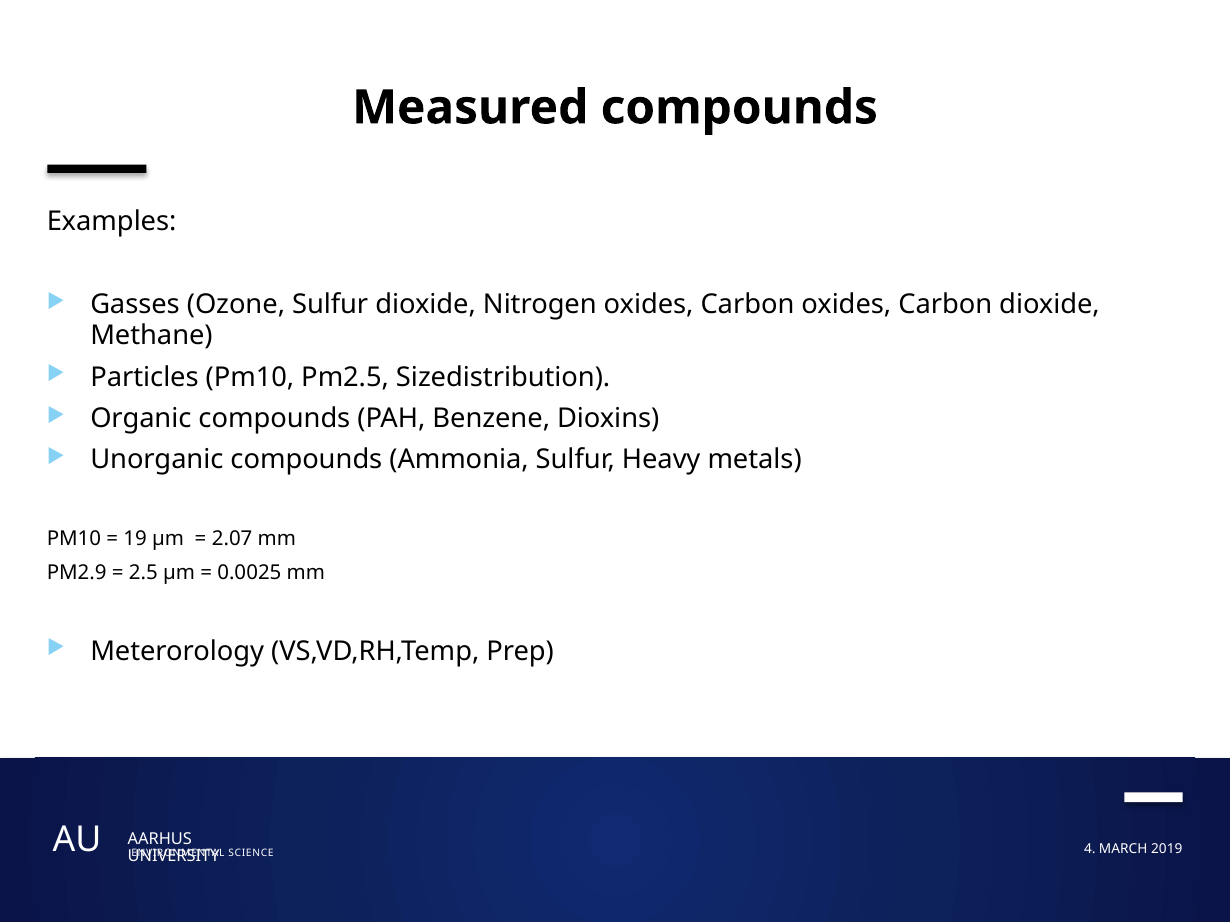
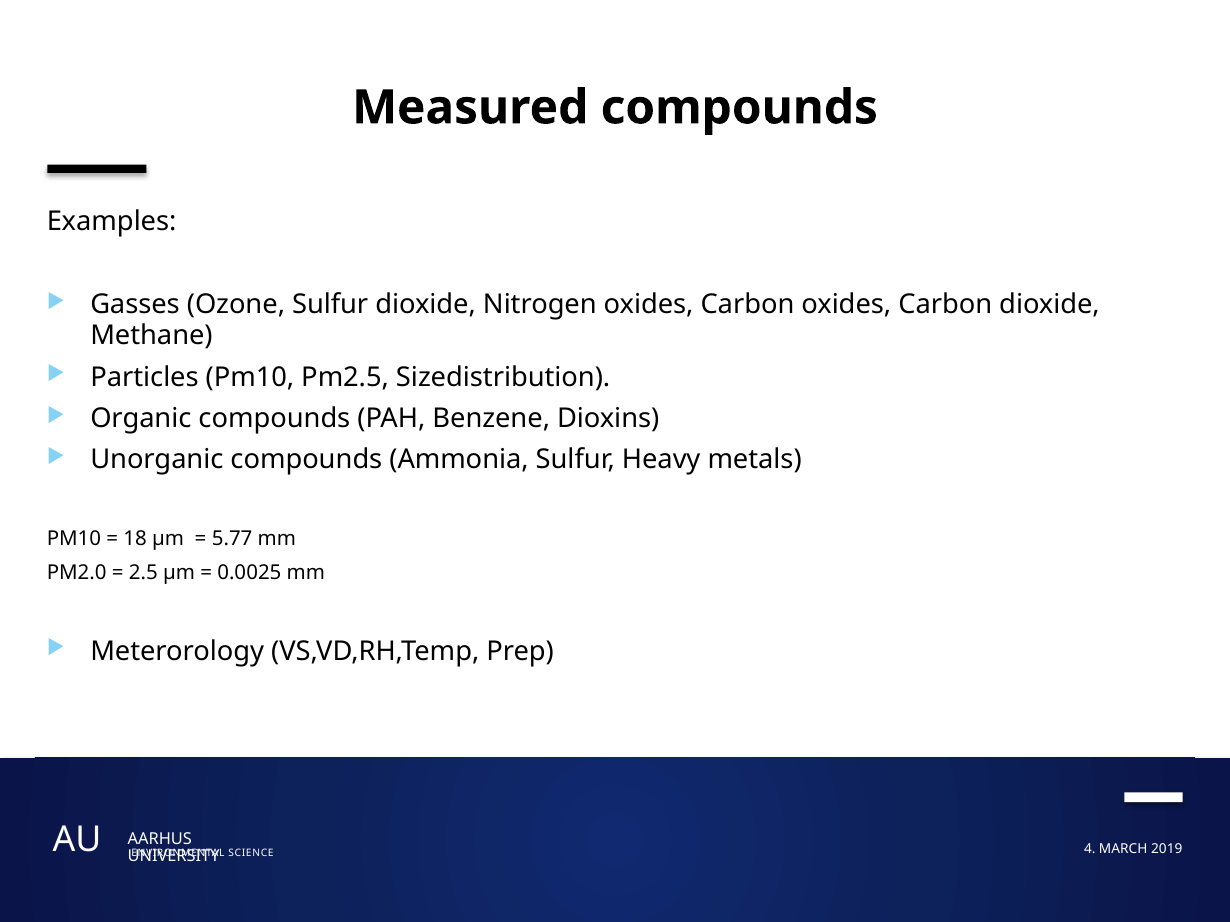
19: 19 -> 18
2.07: 2.07 -> 5.77
PM2.9: PM2.9 -> PM2.0
